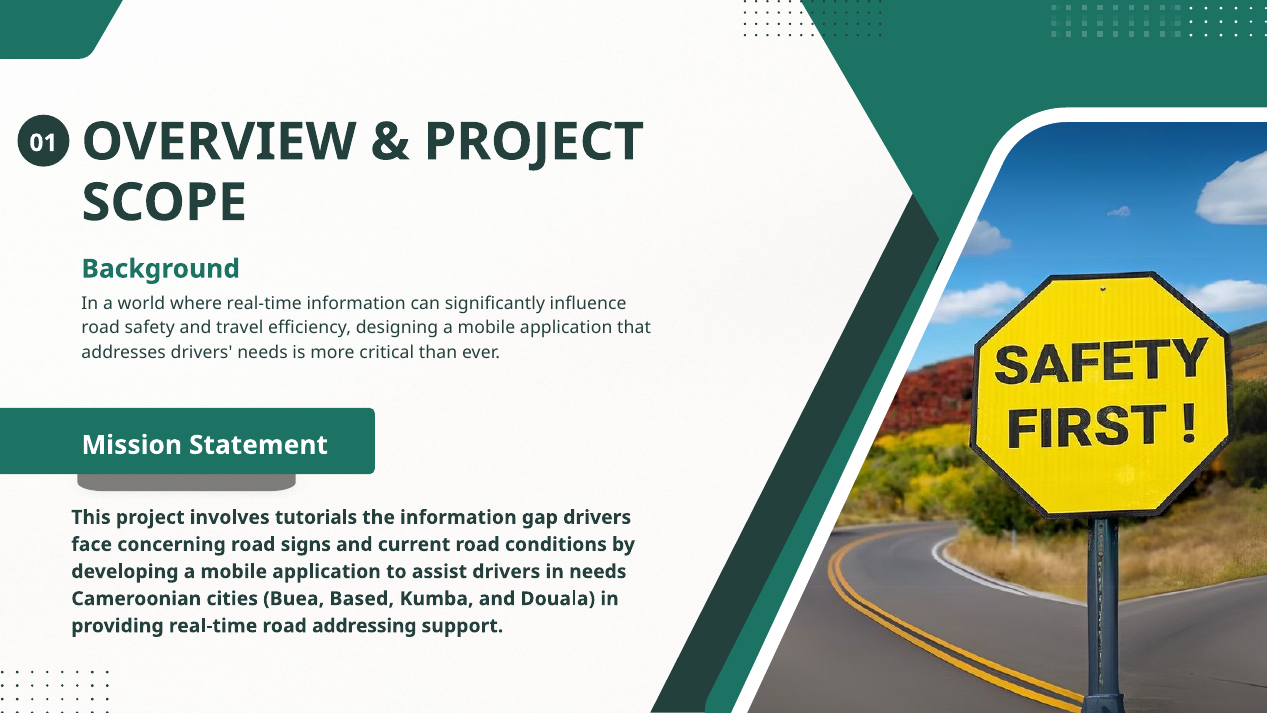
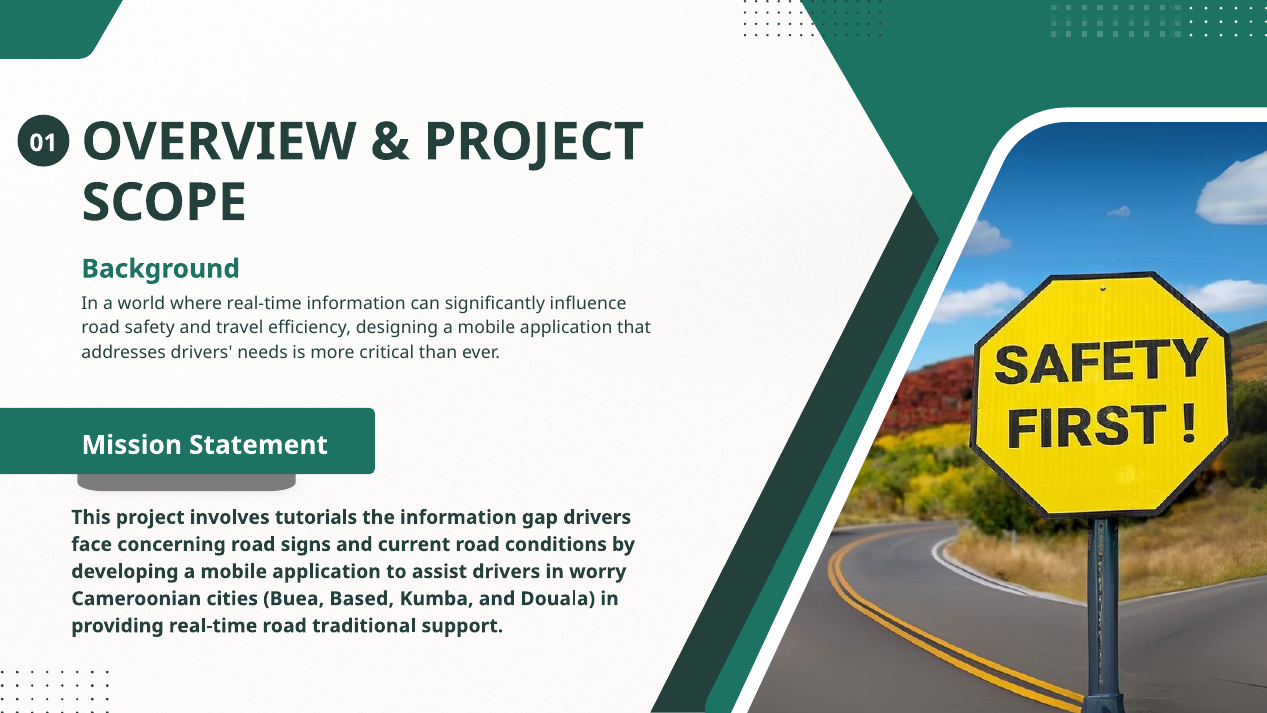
in needs: needs -> worry
addressing: addressing -> traditional
